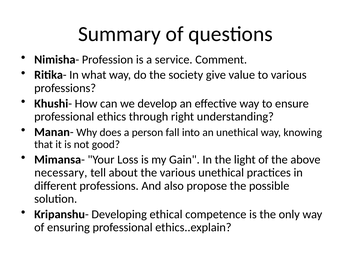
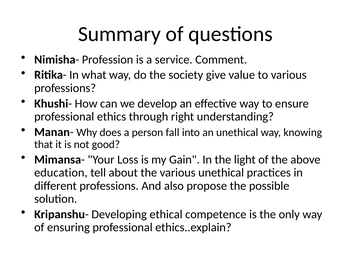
necessary: necessary -> education
